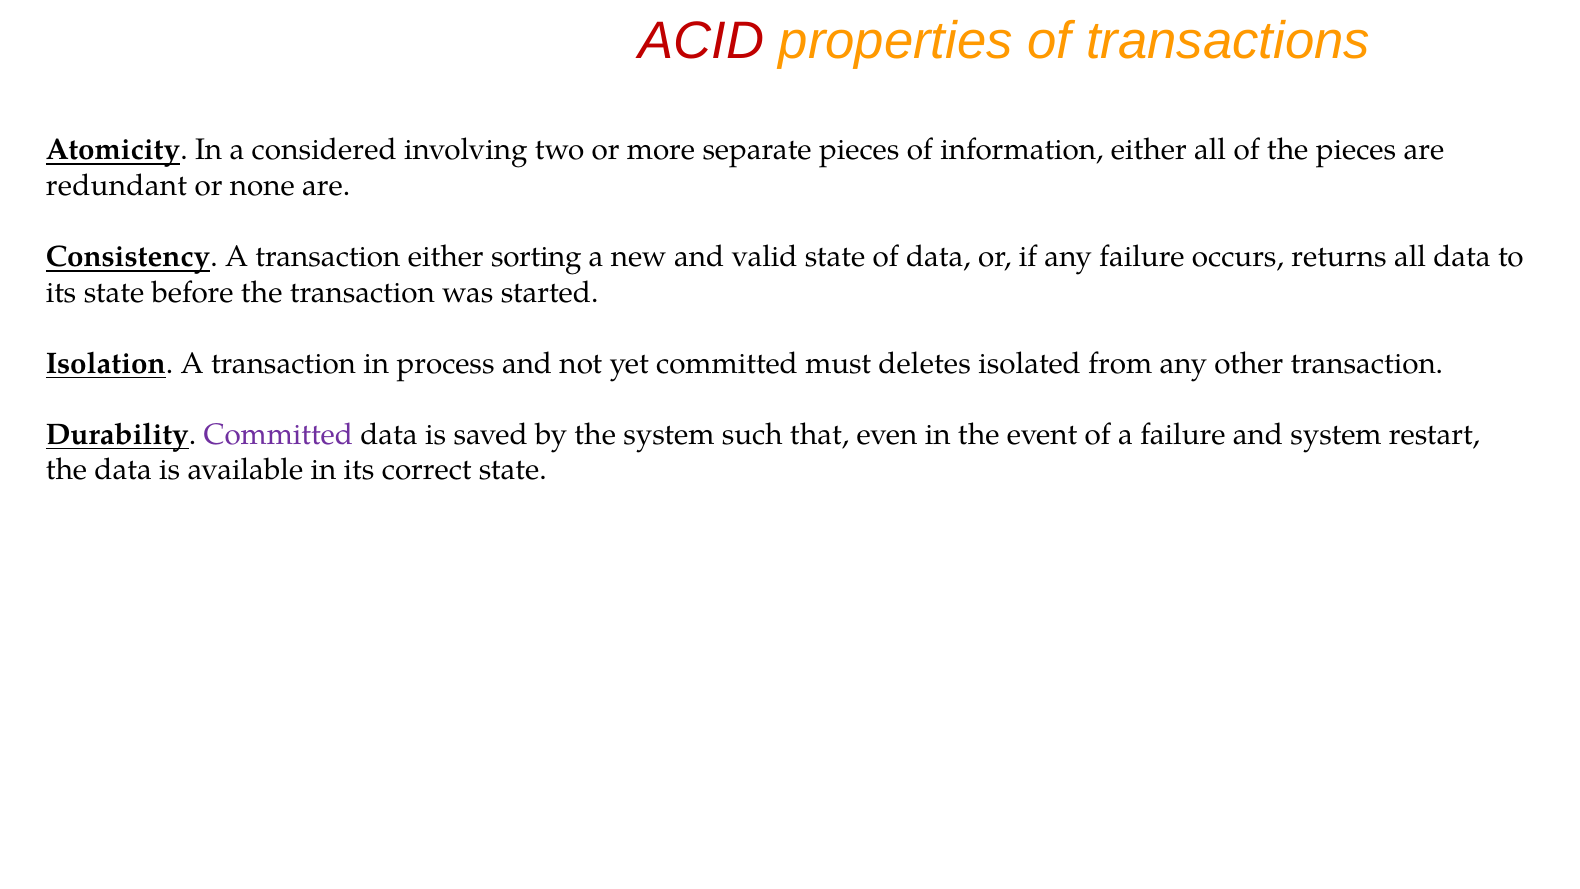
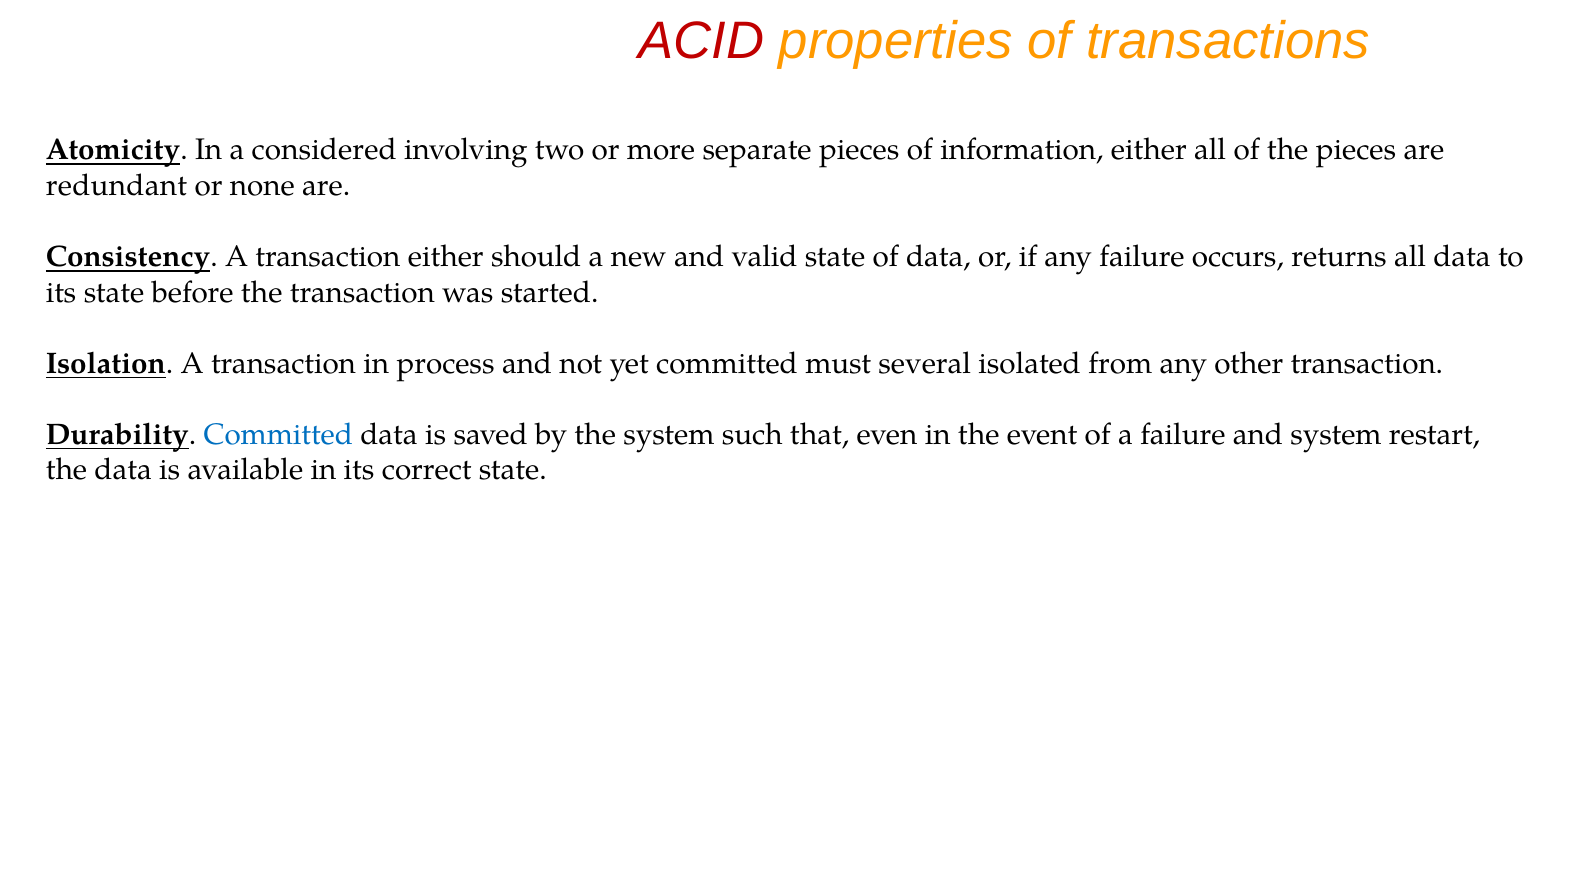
sorting: sorting -> should
deletes: deletes -> several
Committed at (278, 434) colour: purple -> blue
